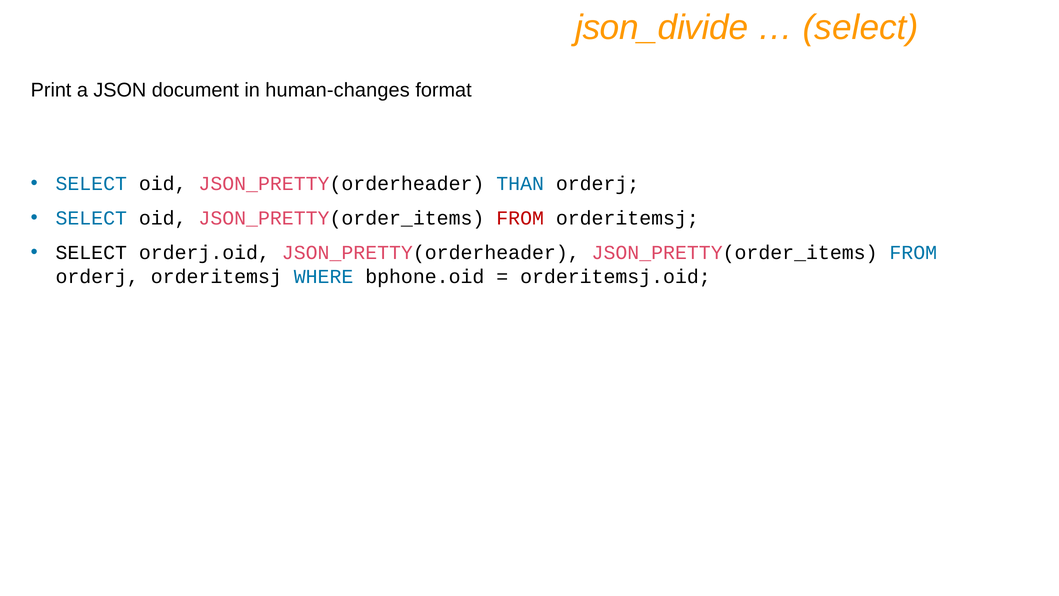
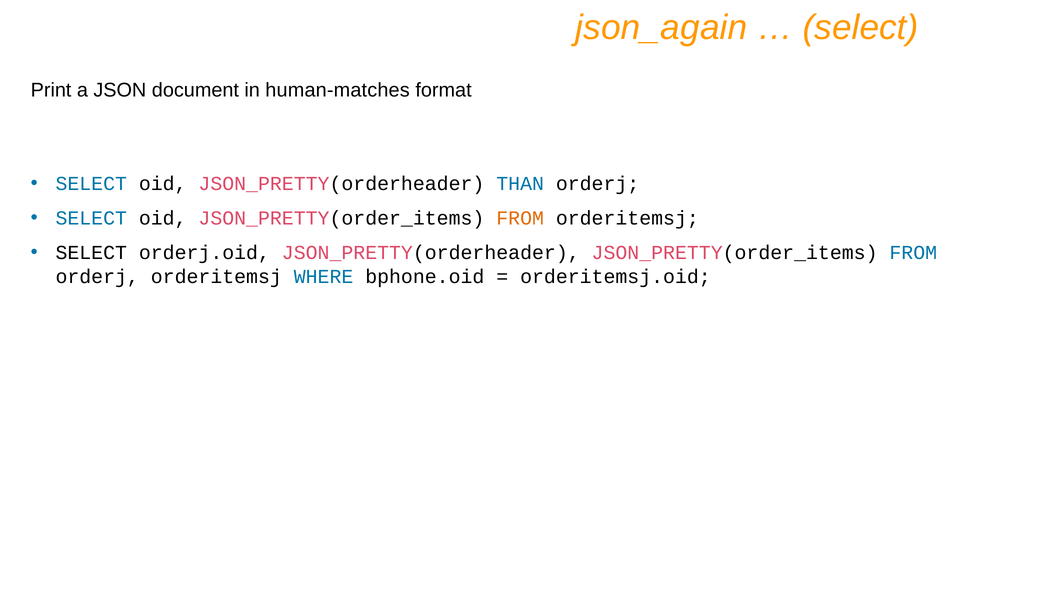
json_divide: json_divide -> json_again
human-changes: human-changes -> human-matches
FROM at (520, 218) colour: red -> orange
